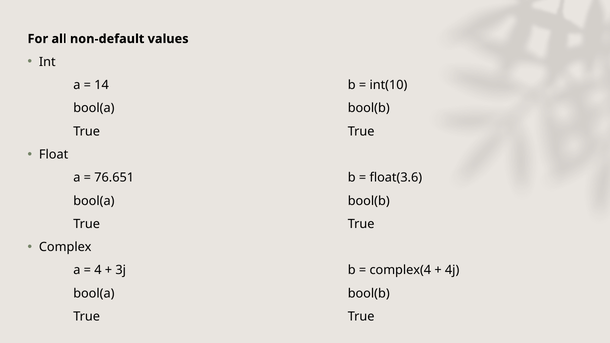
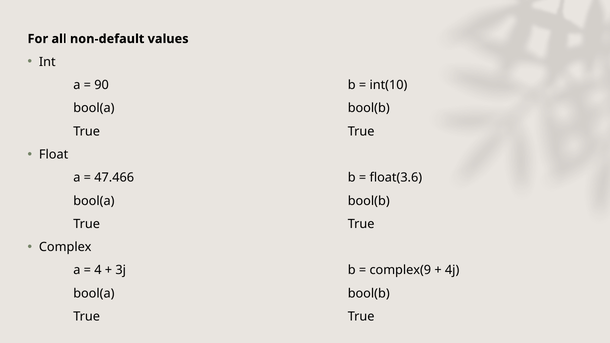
14: 14 -> 90
76.651: 76.651 -> 47.466
complex(4: complex(4 -> complex(9
